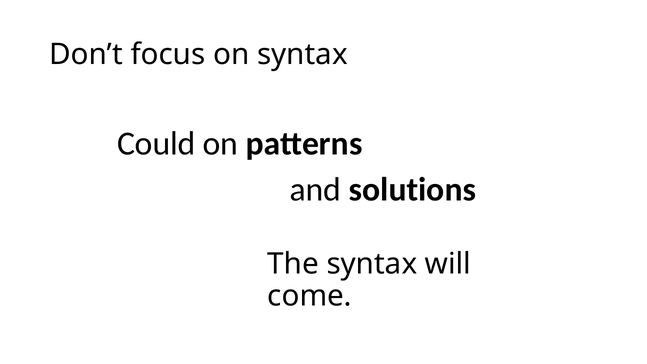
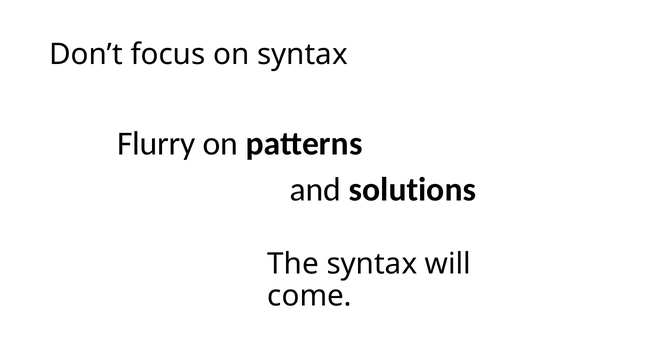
Could: Could -> Flurry
